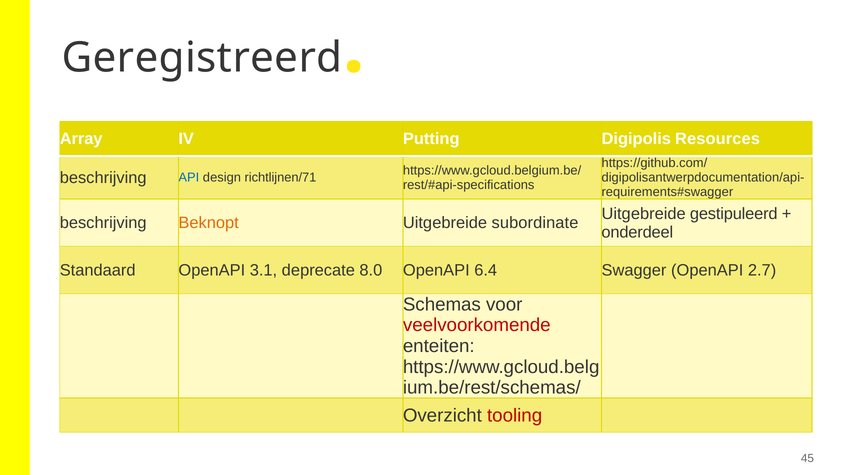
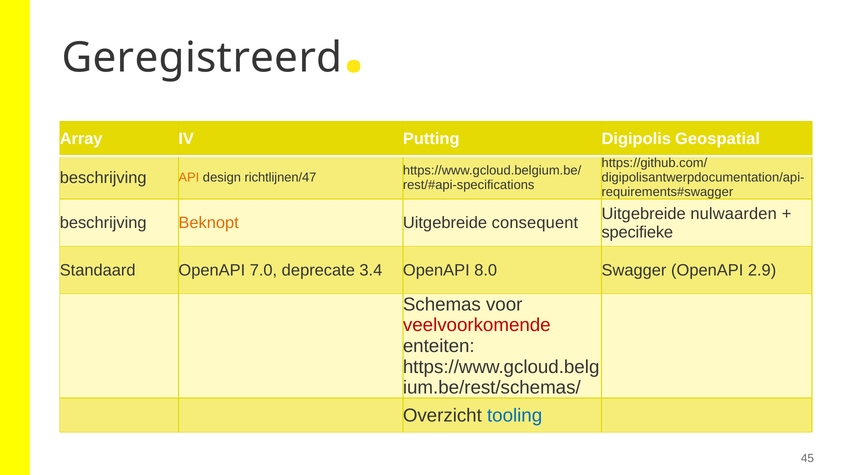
Resources: Resources -> Geospatial
API colour: blue -> orange
richtlijnen/71: richtlijnen/71 -> richtlijnen/47
gestipuleerd: gestipuleerd -> nulwaarden
subordinate: subordinate -> consequent
onderdeel: onderdeel -> specifieke
3.1: 3.1 -> 7.0
8.0: 8.0 -> 3.4
6.4: 6.4 -> 8.0
2.7: 2.7 -> 2.9
tooling colour: red -> blue
